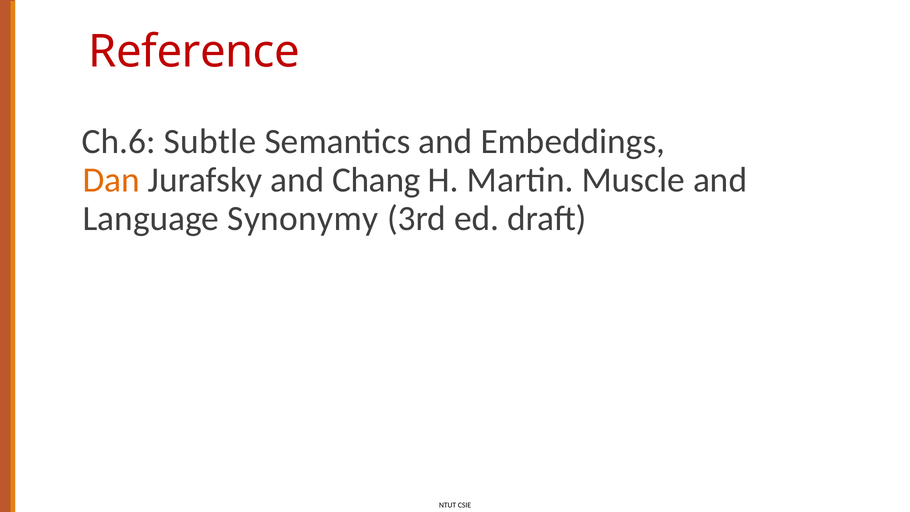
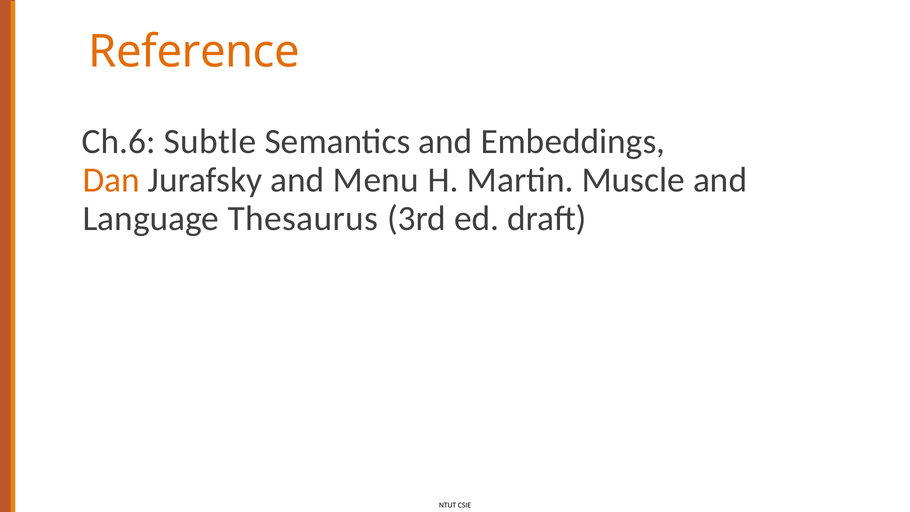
Reference colour: red -> orange
Chang: Chang -> Menu
Synonymy: Synonymy -> Thesaurus
